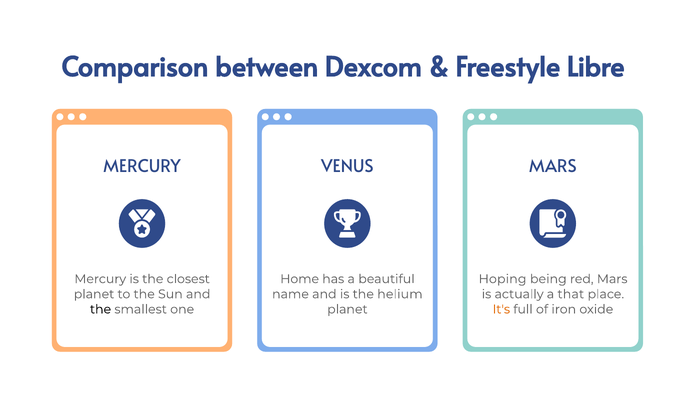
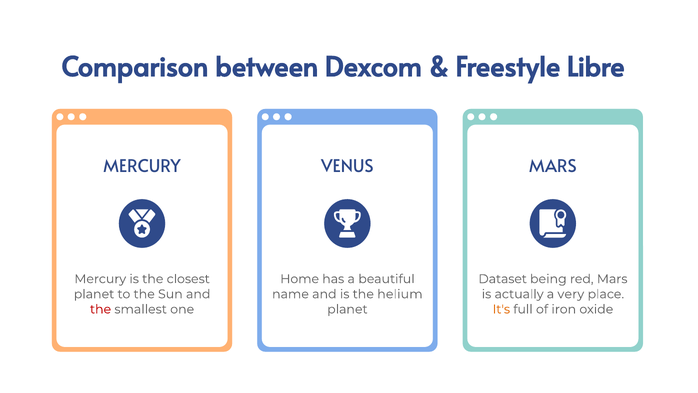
Hoping: Hoping -> Dataset
that: that -> very
the at (101, 309) colour: black -> red
